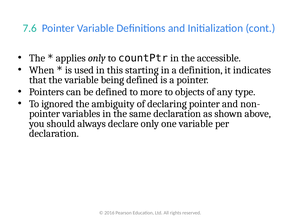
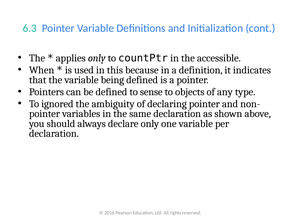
7.6: 7.6 -> 6.3
starting: starting -> because
more: more -> sense
